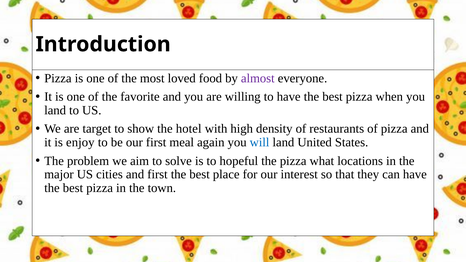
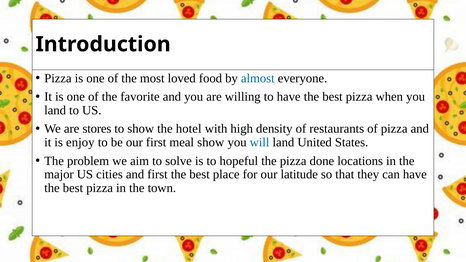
almost colour: purple -> blue
target: target -> stores
meal again: again -> show
what: what -> done
interest: interest -> latitude
